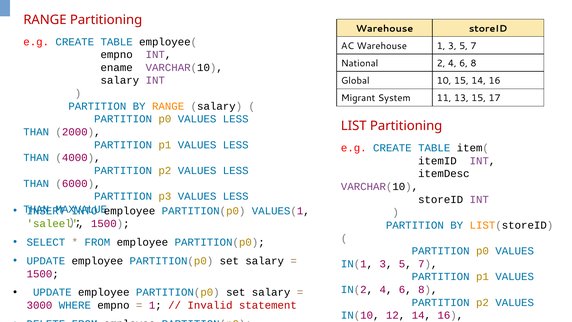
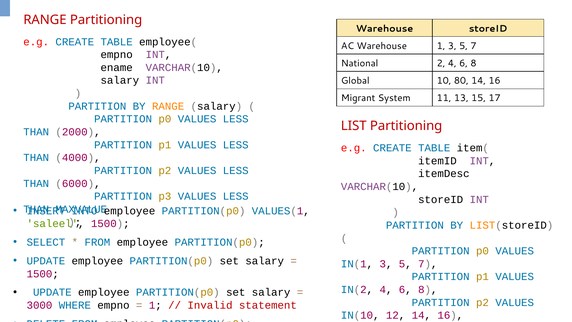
10 15: 15 -> 80
